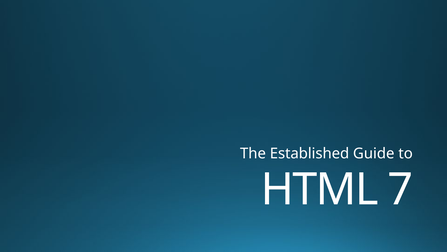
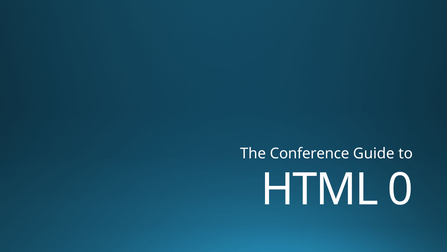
Established: Established -> Conference
7: 7 -> 0
